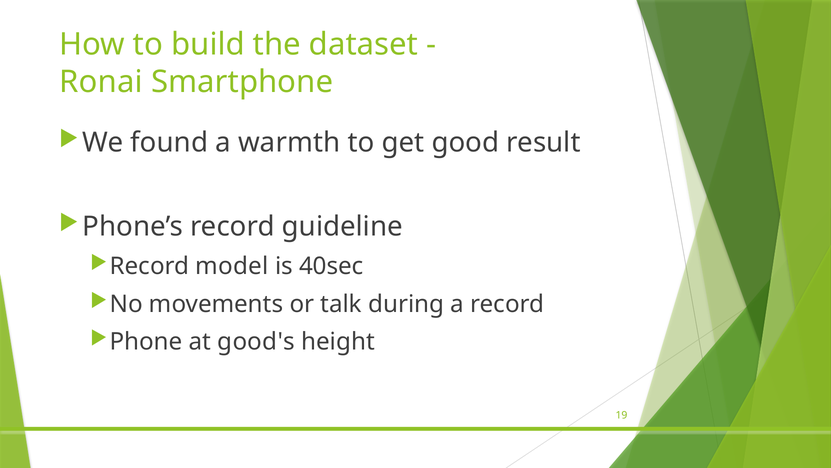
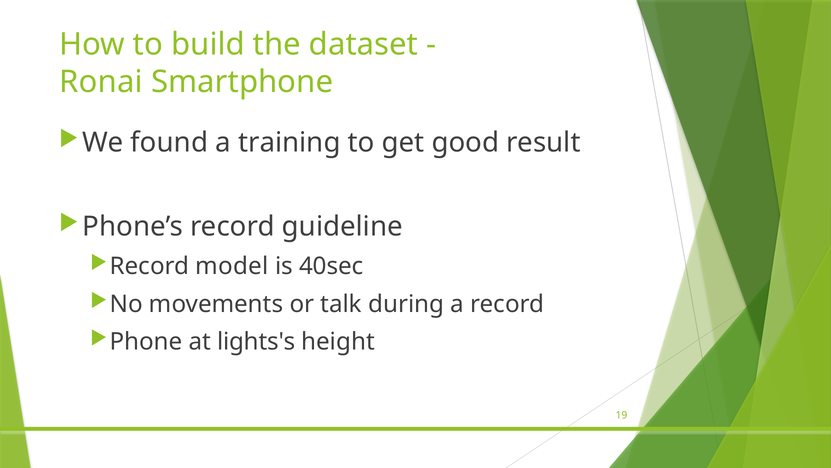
warmth: warmth -> training
good's: good's -> lights's
